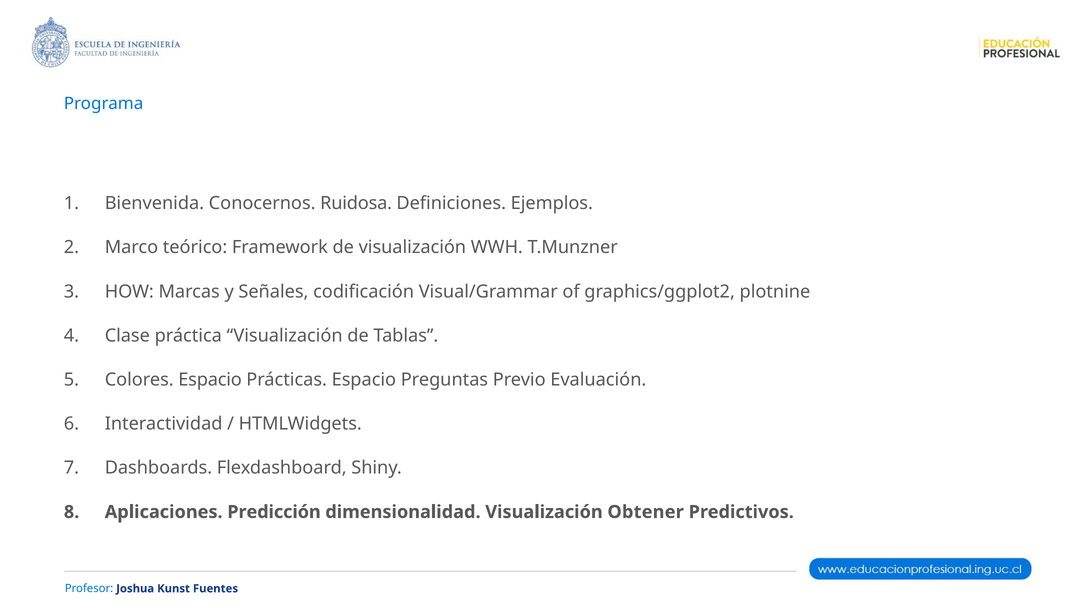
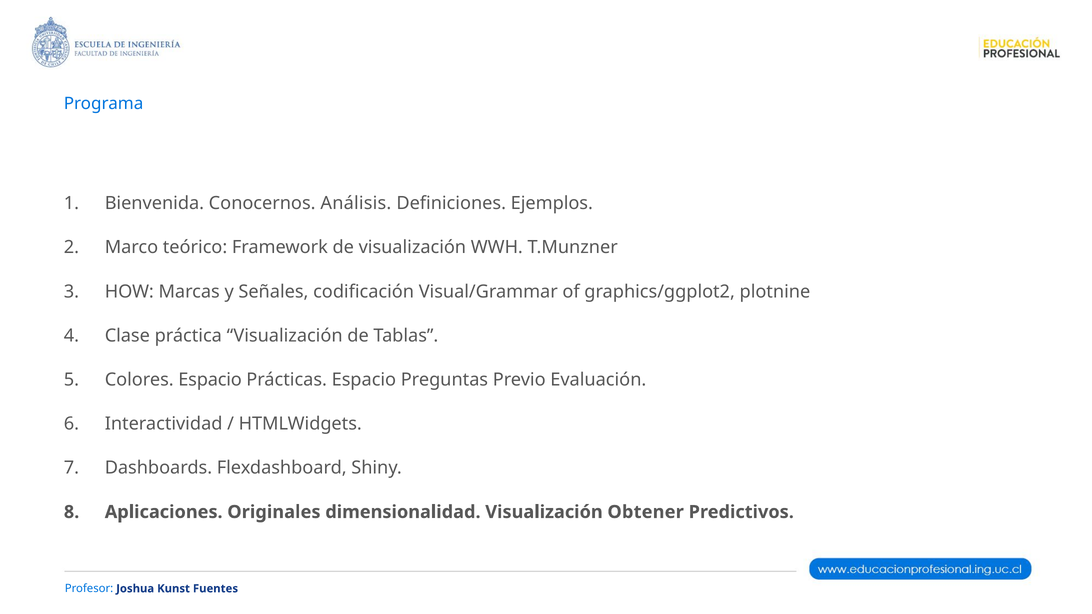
Ruidosa: Ruidosa -> Análisis
Predicción: Predicción -> Originales
